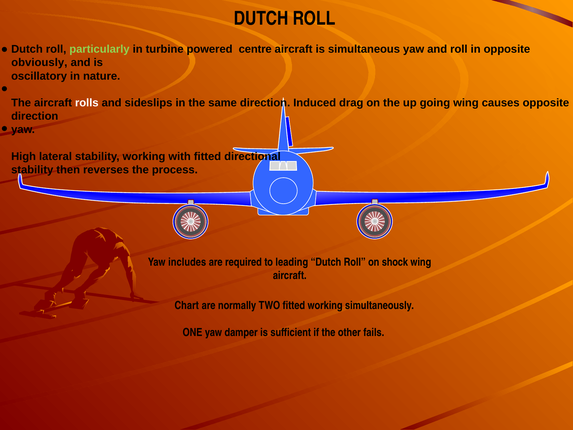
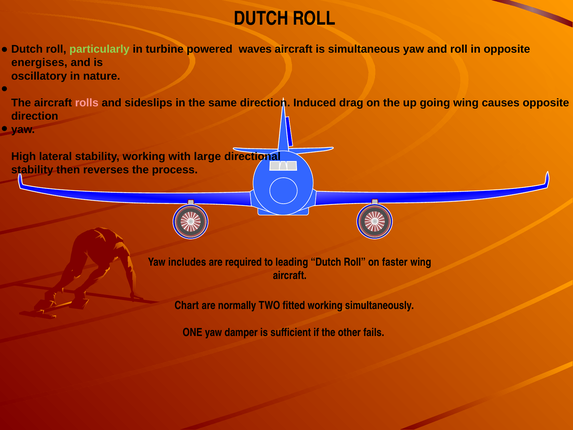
centre: centre -> waves
obviously: obviously -> energises
rolls colour: white -> pink
with fitted: fitted -> large
shock: shock -> faster
